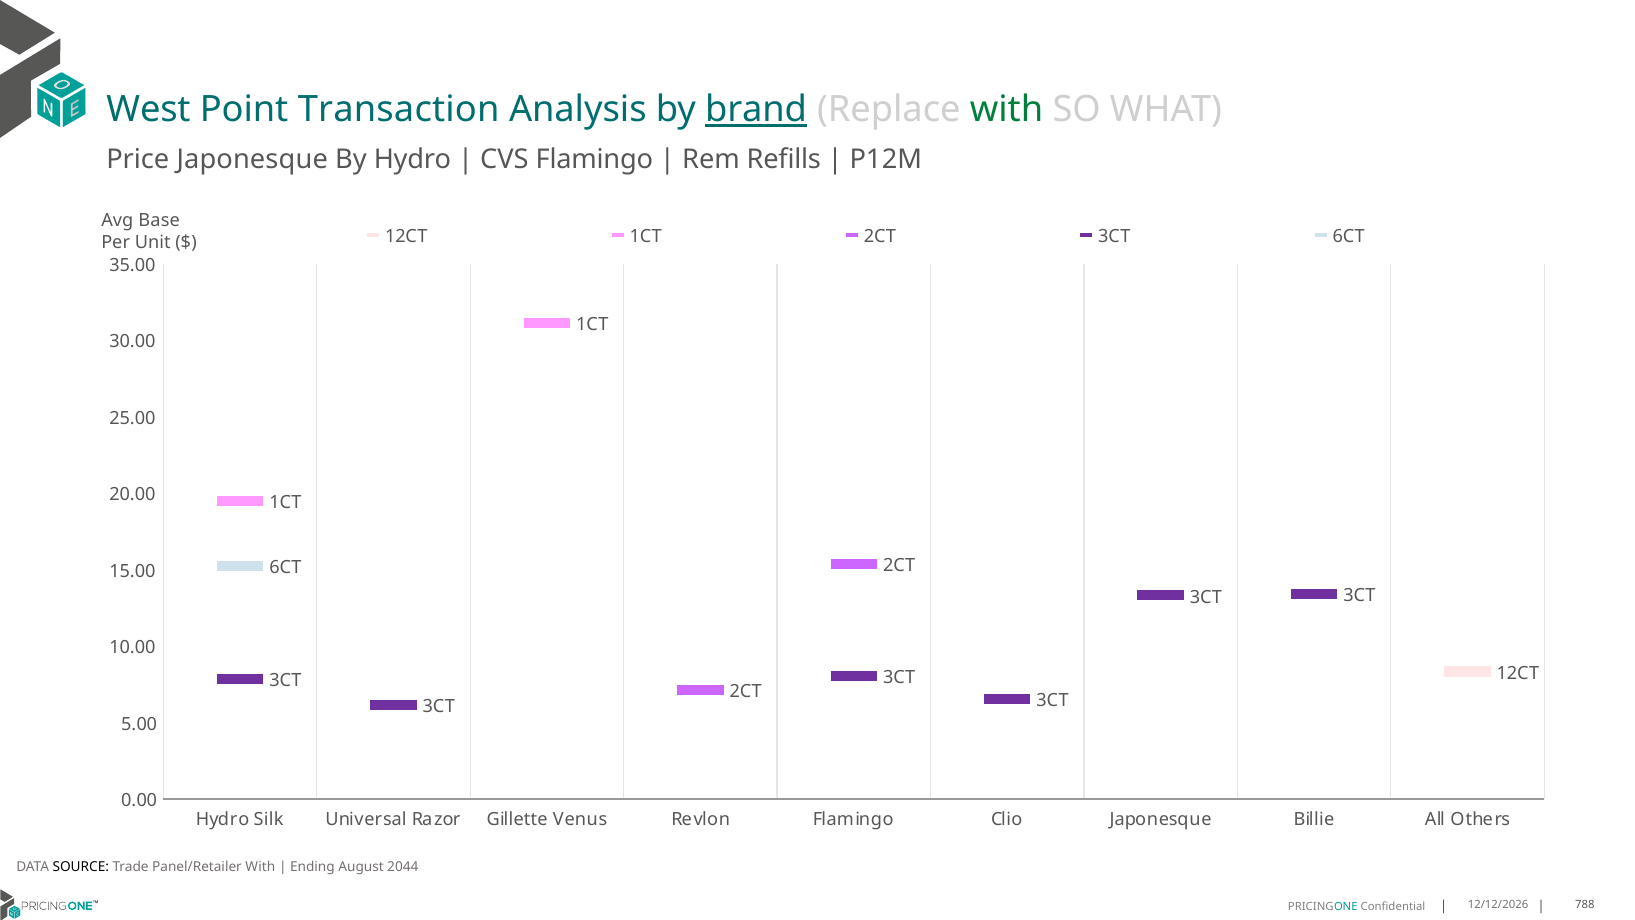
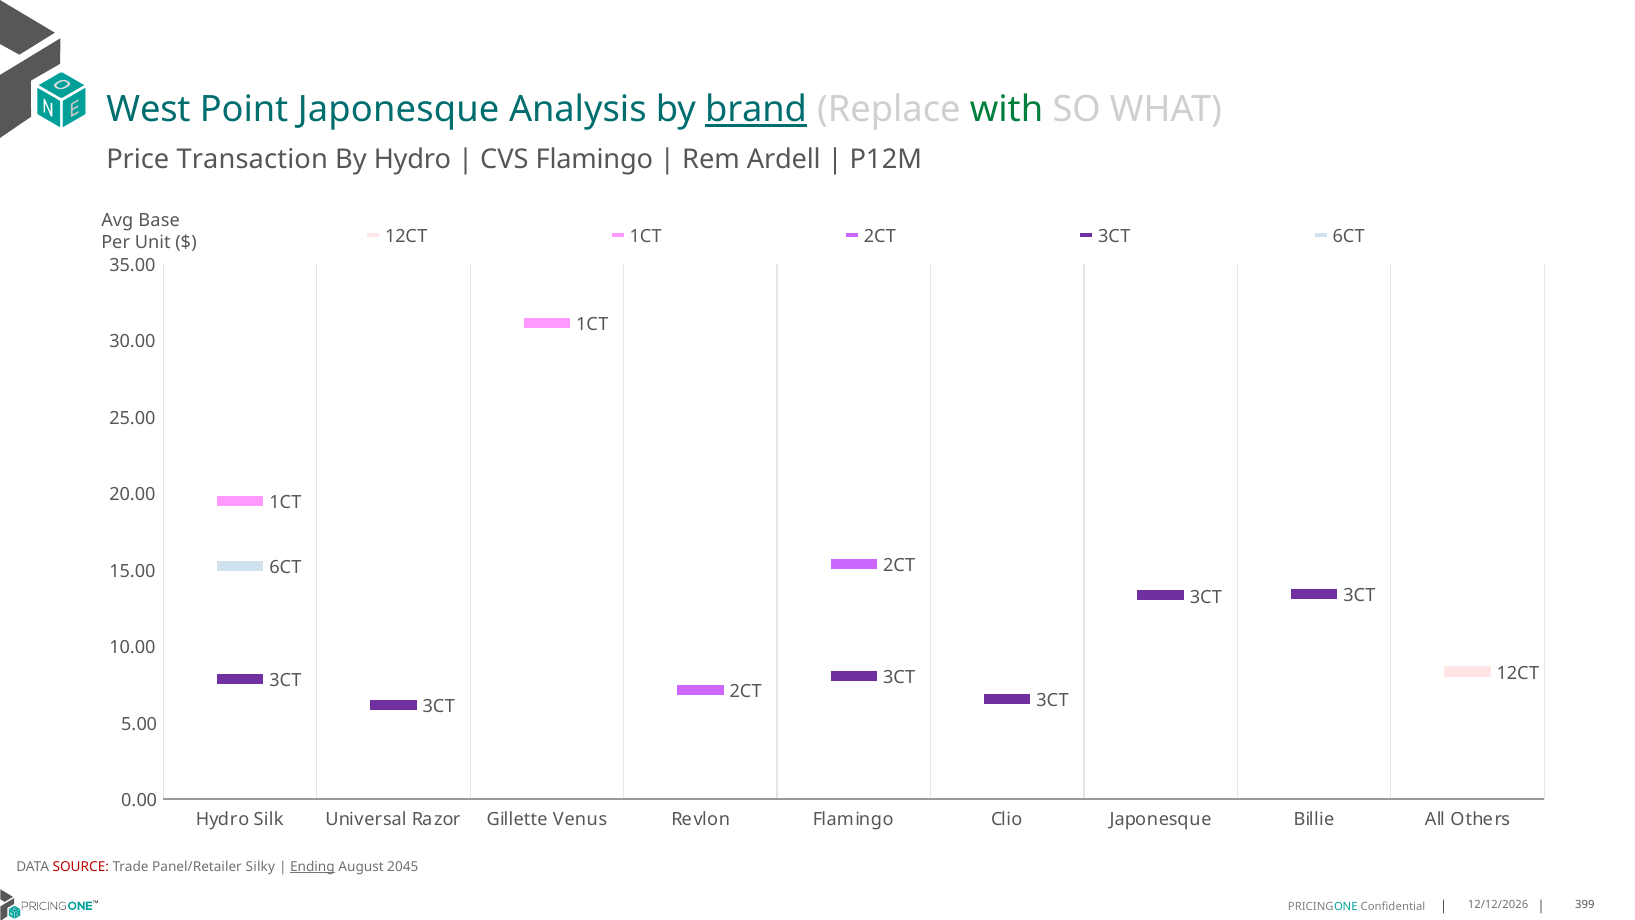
Point Transaction: Transaction -> Japonesque
Price Japonesque: Japonesque -> Transaction
Refills: Refills -> Ardell
SOURCE colour: black -> red
Panel/Retailer With: With -> Silky
Ending underline: none -> present
2044: 2044 -> 2045
788: 788 -> 399
